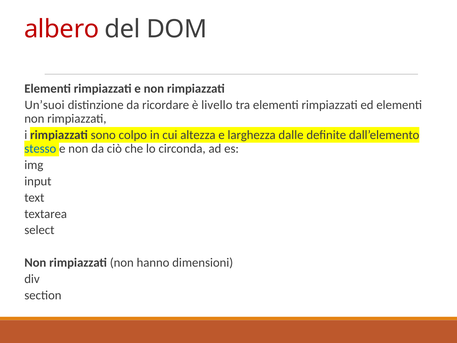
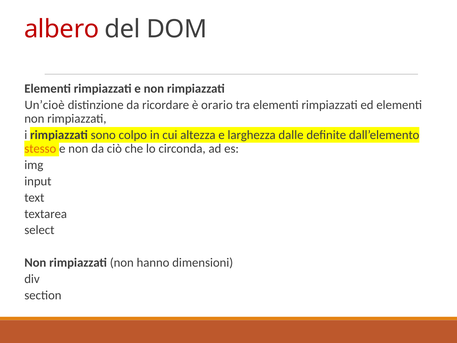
Un’suoi: Un’suoi -> Un’cioè
livello: livello -> orario
stesso colour: blue -> orange
